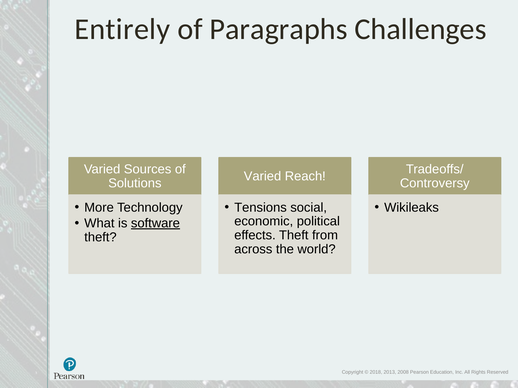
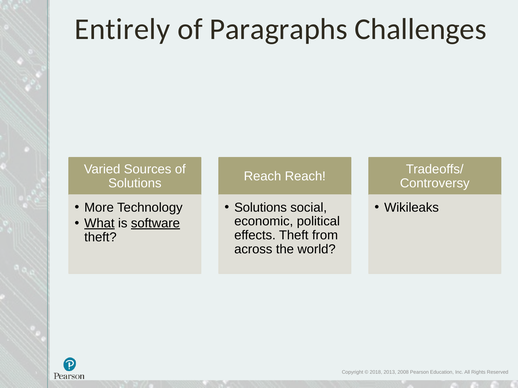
Varied at (263, 177): Varied -> Reach
Tensions at (261, 208): Tensions -> Solutions
What underline: none -> present
